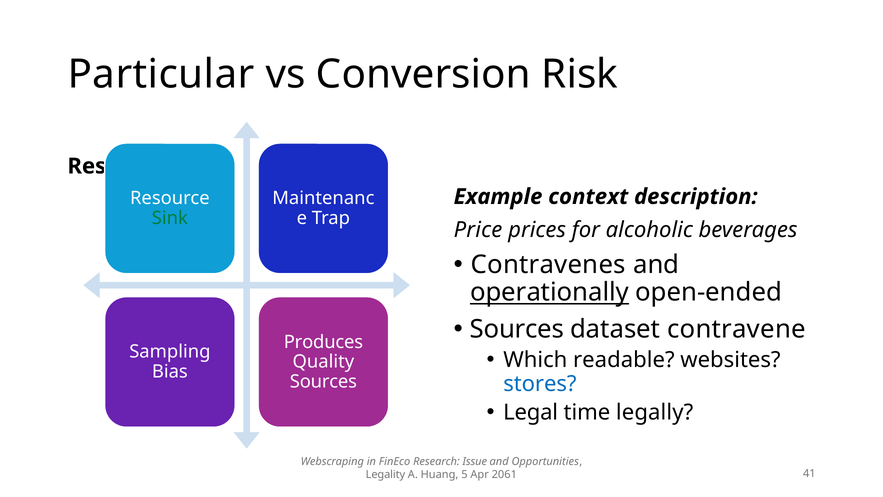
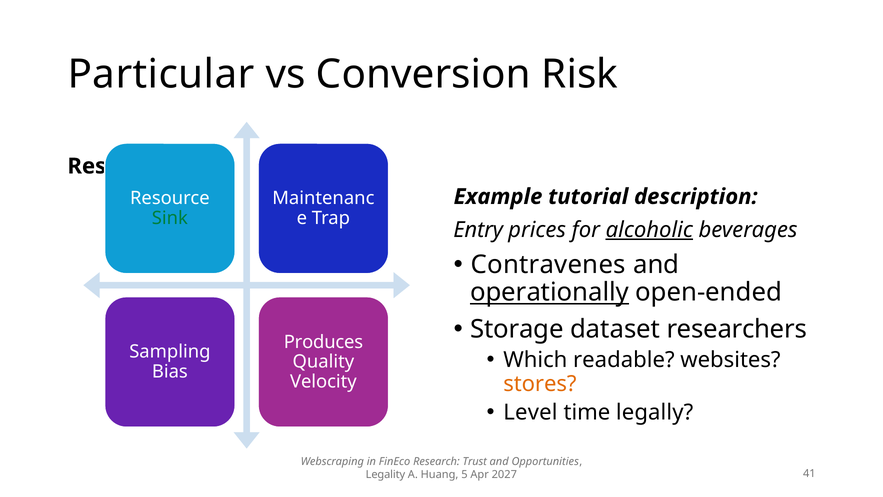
context: context -> tutorial
Price: Price -> Entry
alcoholic underline: none -> present
Sources at (517, 329): Sources -> Storage
contravene: contravene -> researchers
Sources at (323, 381): Sources -> Velocity
stores colour: blue -> orange
Legal: Legal -> Level
Issue: Issue -> Trust
2061: 2061 -> 2027
